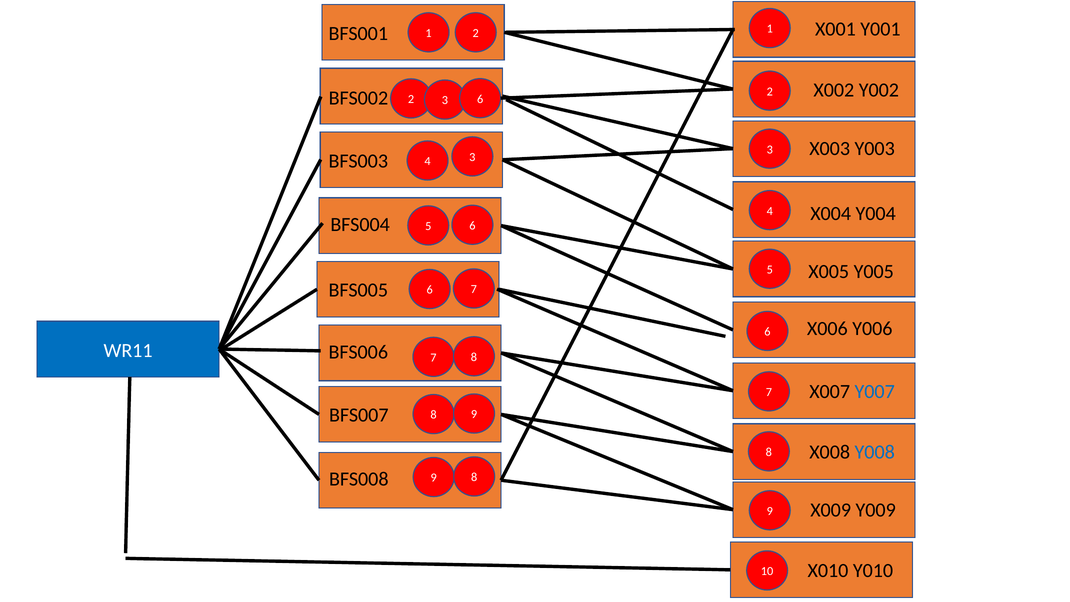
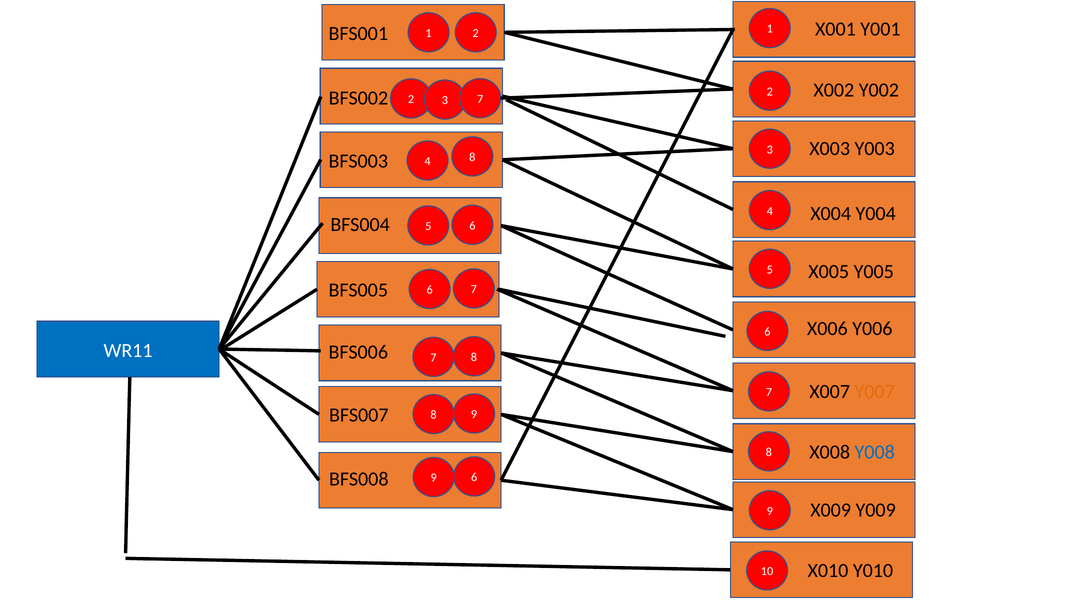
2 3 6: 6 -> 7
4 3: 3 -> 8
Y007 colour: blue -> orange
9 8: 8 -> 6
